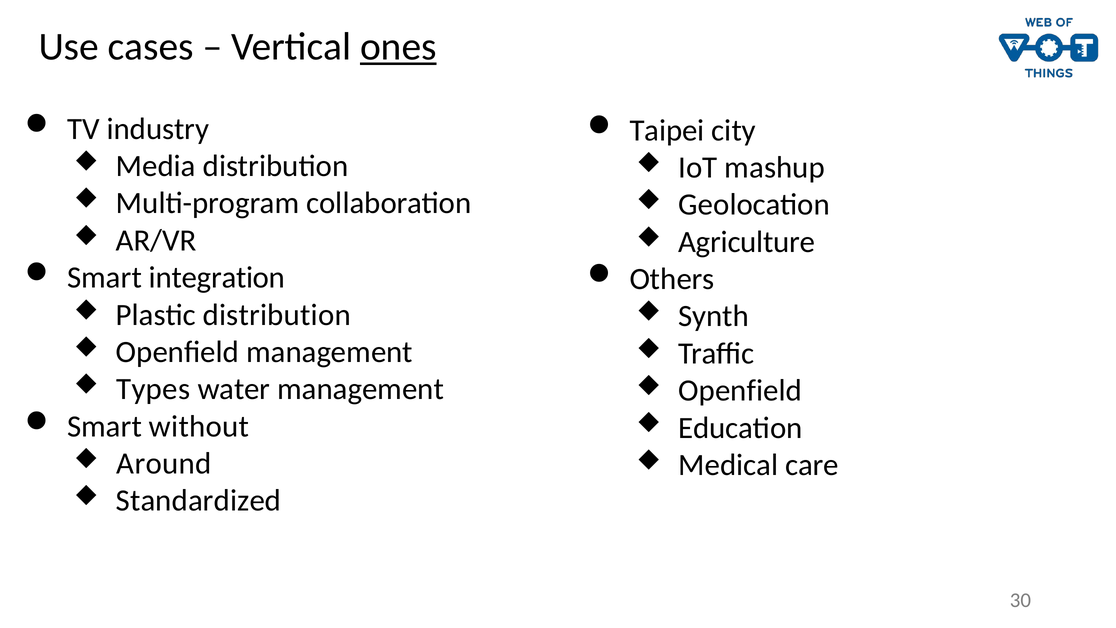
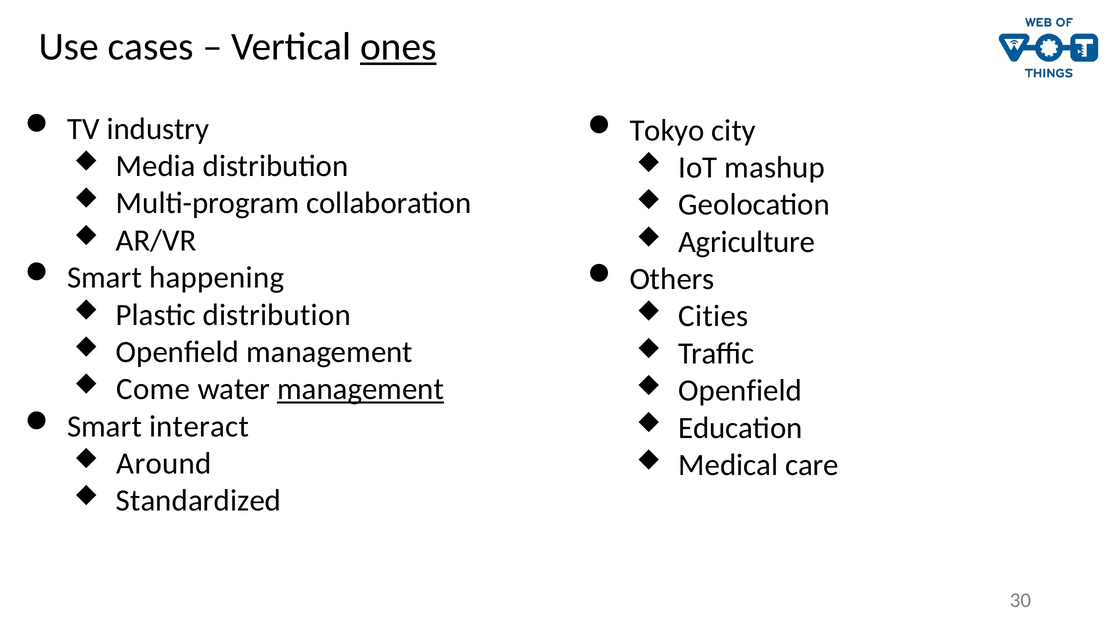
Taipei: Taipei -> Tokyo
integration: integration -> happening
Synth: Synth -> Cities
Types: Types -> Come
management at (361, 389) underline: none -> present
without: without -> interact
